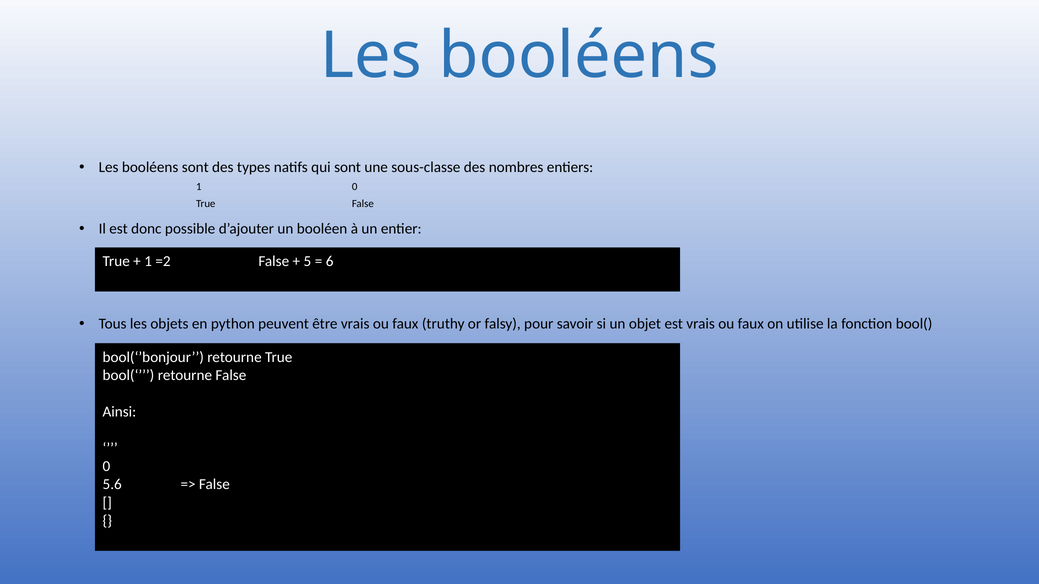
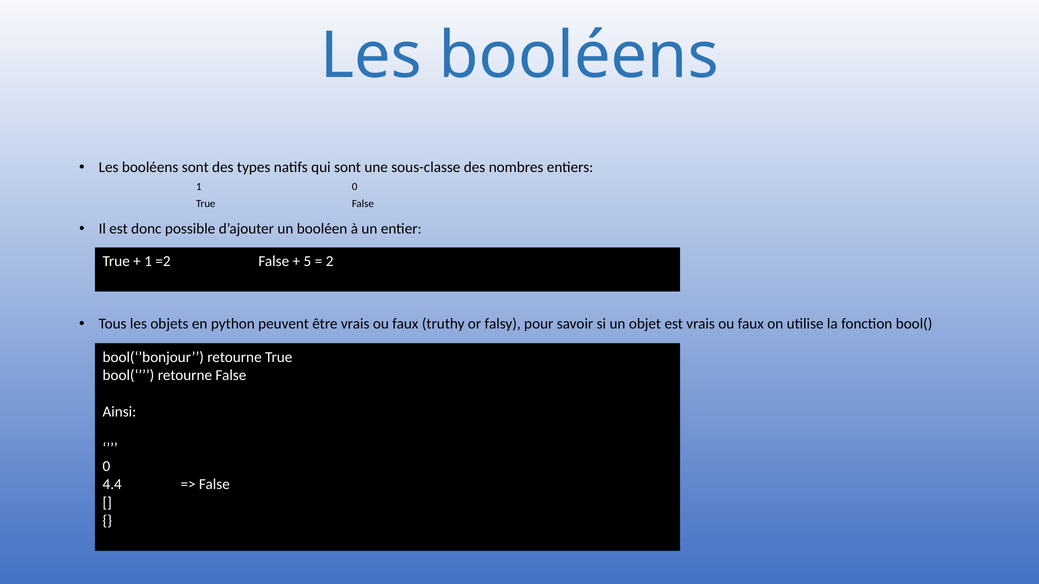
6: 6 -> 2
5.6: 5.6 -> 4.4
